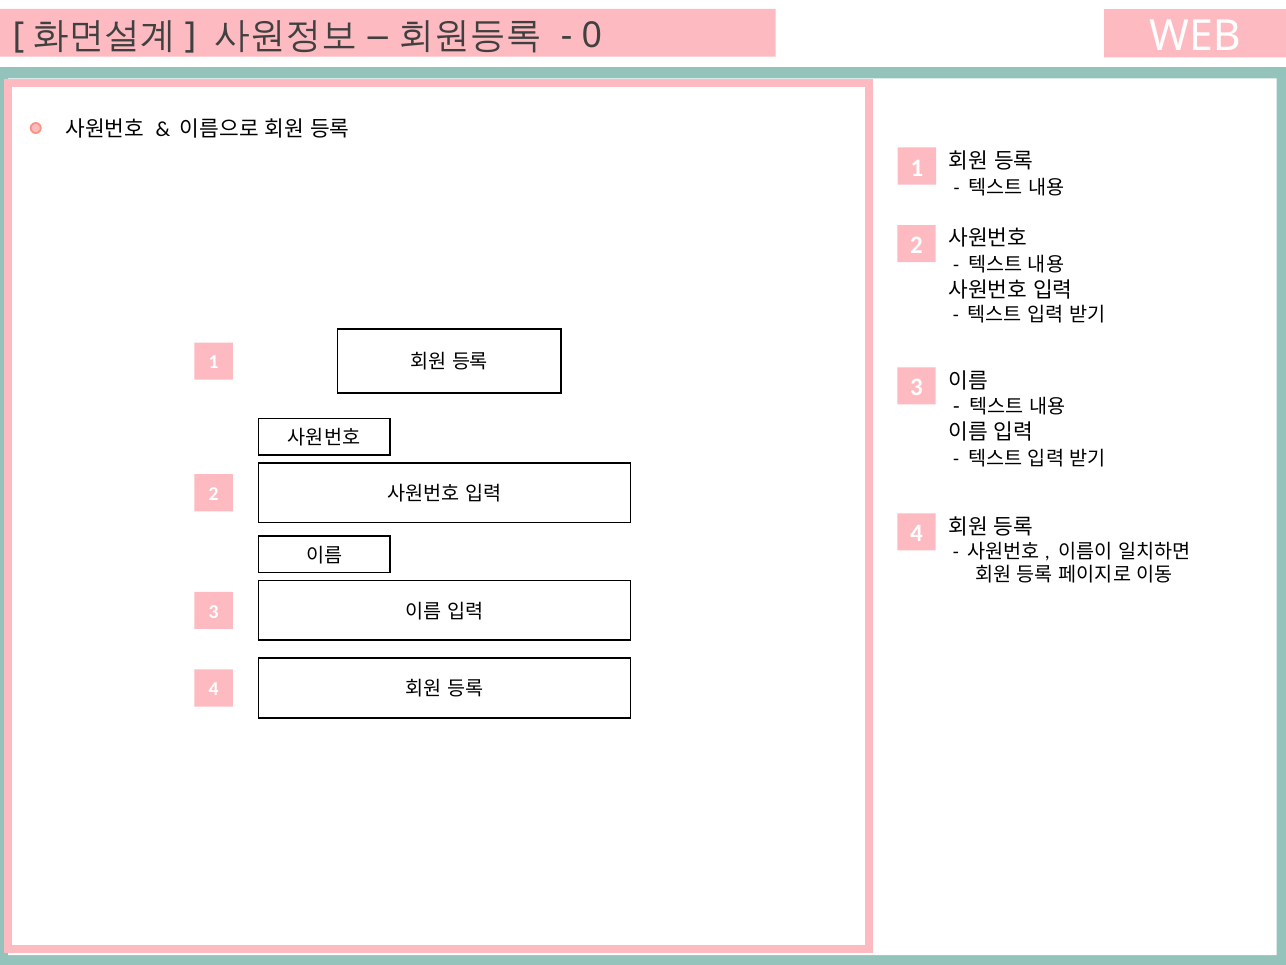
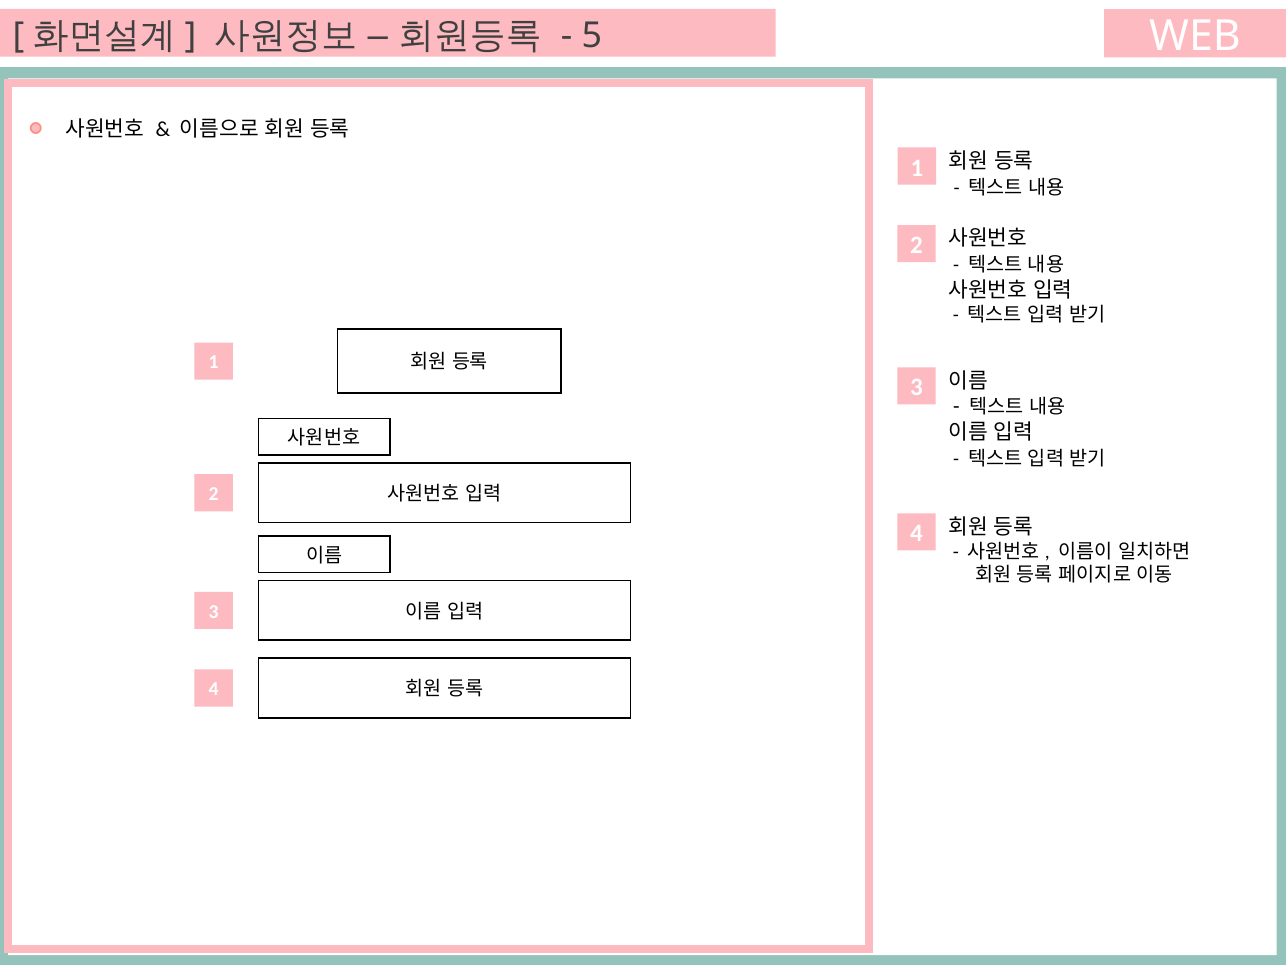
0: 0 -> 5
